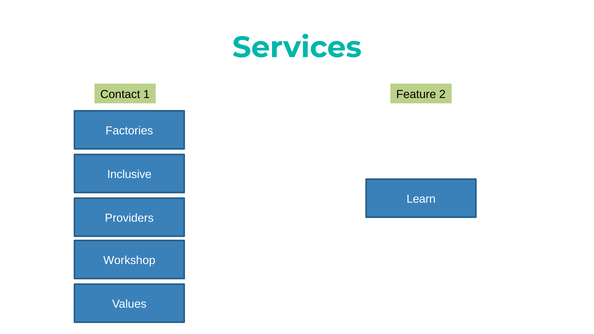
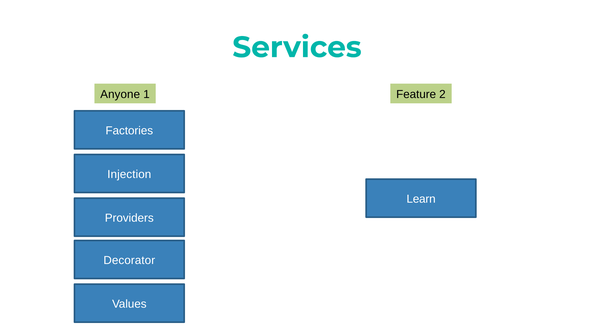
Contact: Contact -> Anyone
Inclusive: Inclusive -> Injection
Workshop: Workshop -> Decorator
